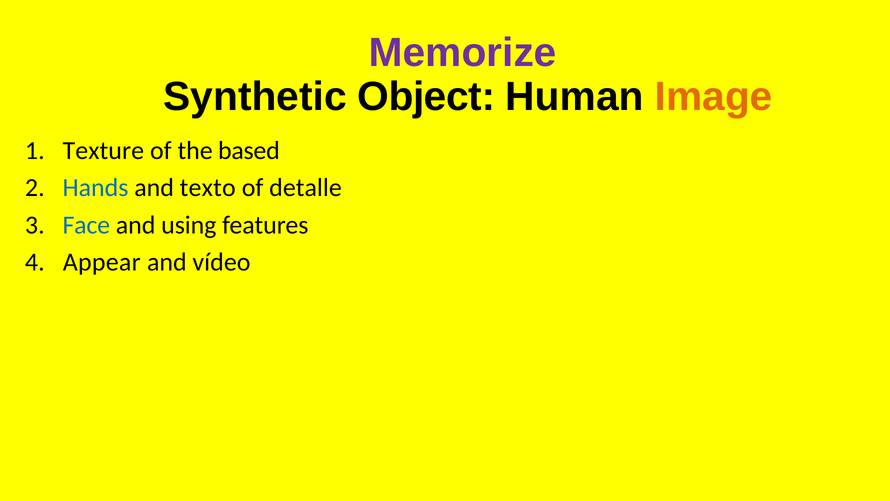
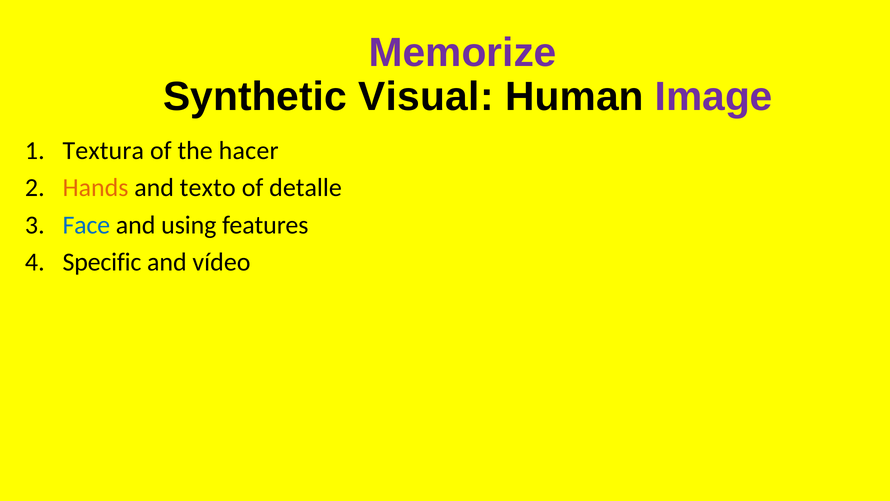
Object: Object -> Visual
Image colour: orange -> purple
Texture: Texture -> Textura
based: based -> hacer
Hands colour: blue -> orange
Appear: Appear -> Specific
